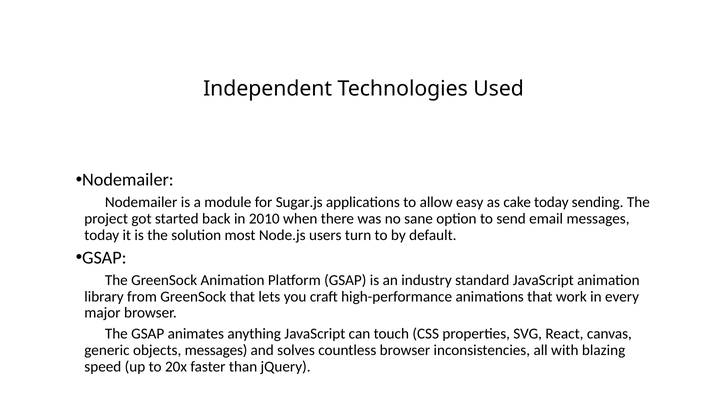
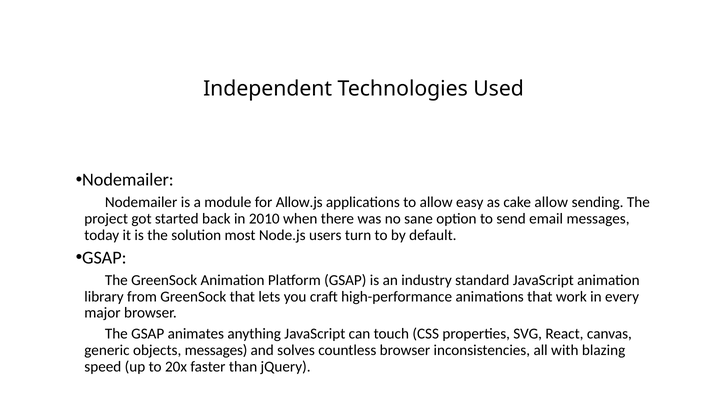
Sugar.js: Sugar.js -> Allow.js
cake today: today -> allow
